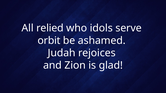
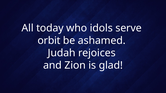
relied: relied -> today
